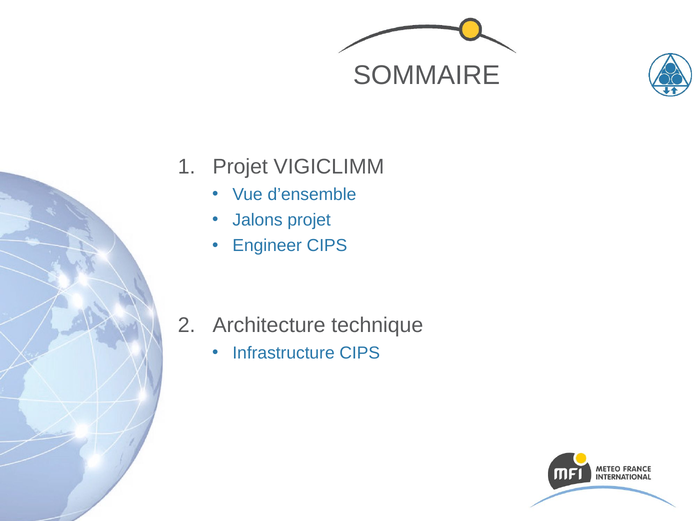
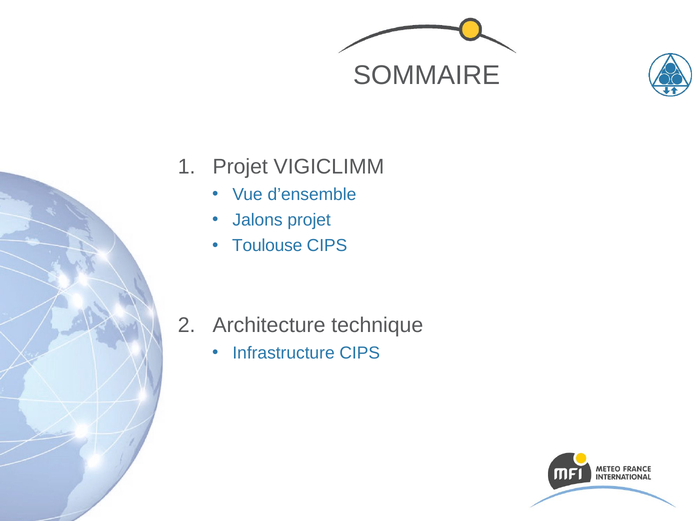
Engineer: Engineer -> Toulouse
